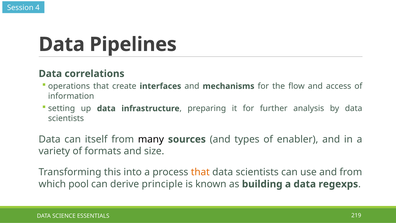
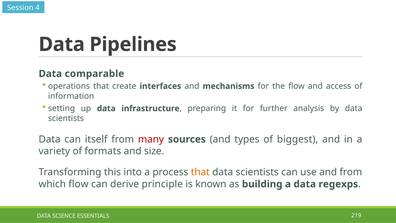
correlations: correlations -> comparable
many colour: black -> red
enabler: enabler -> biggest
which pool: pool -> flow
